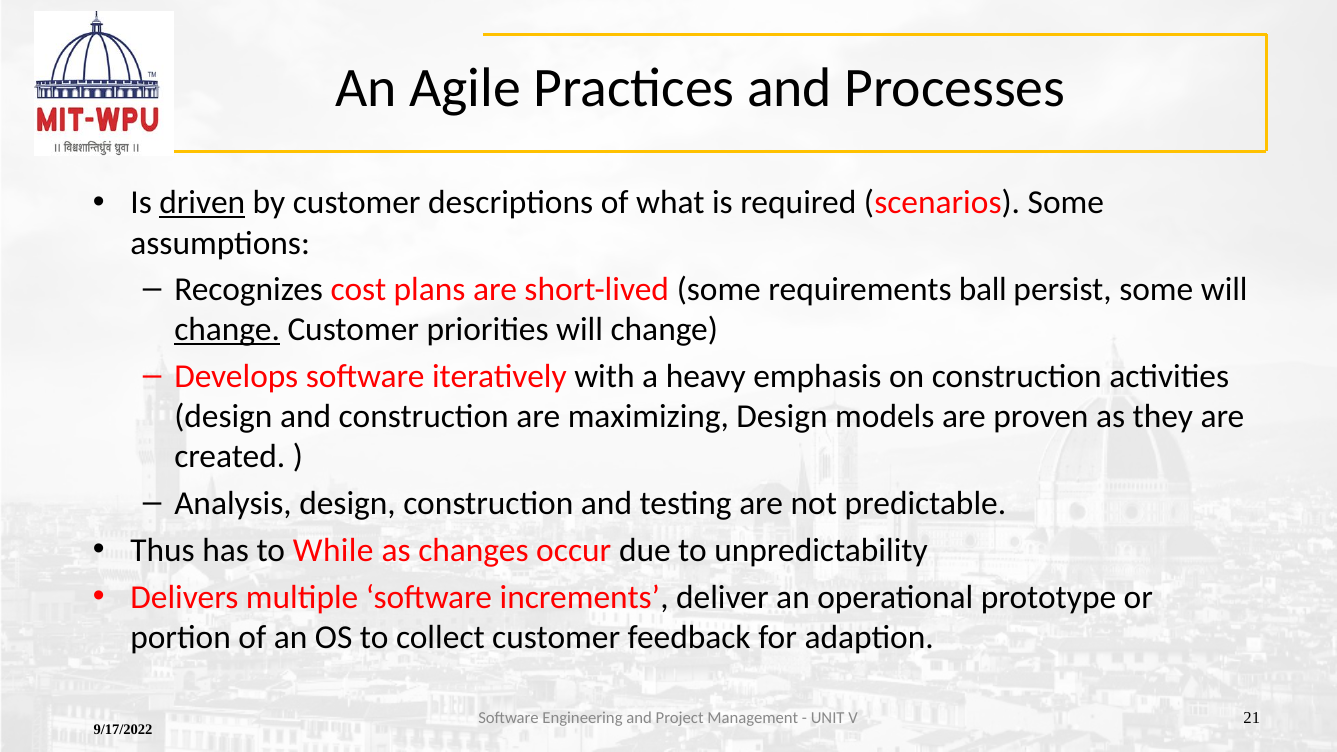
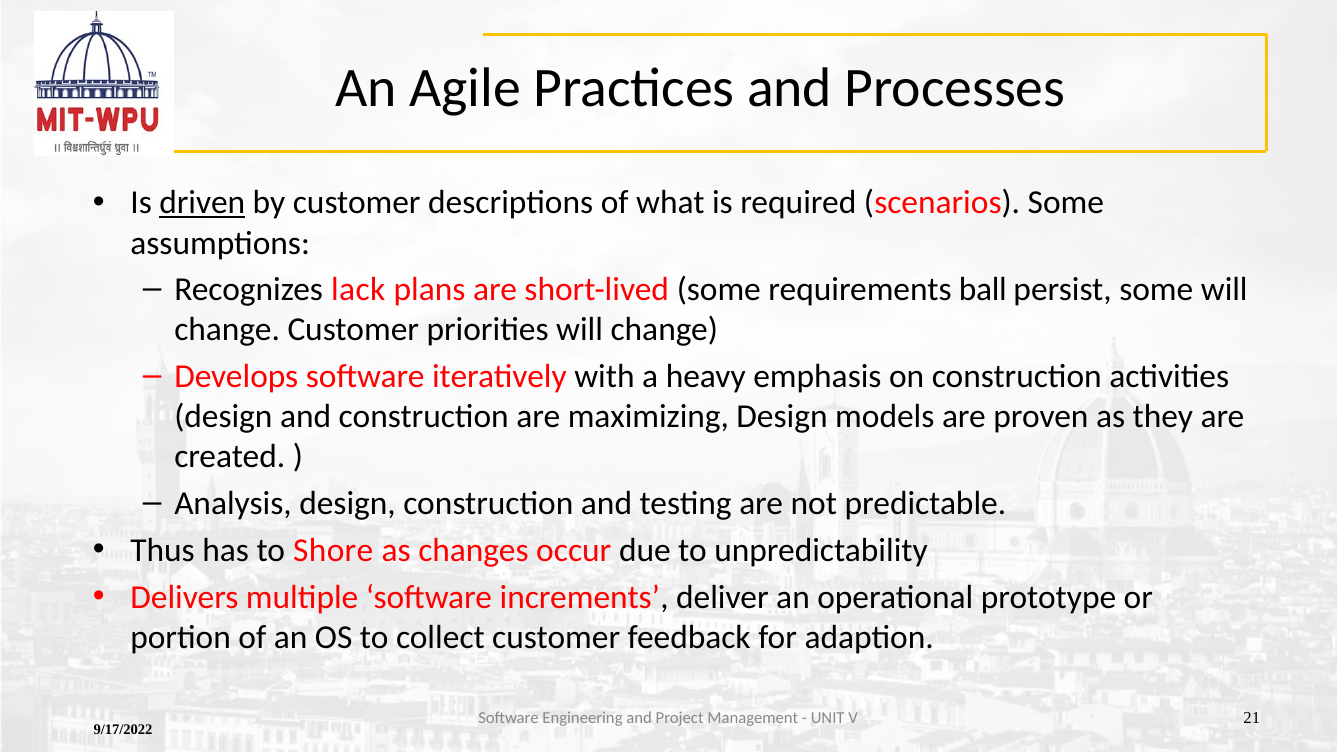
cost: cost -> lack
change at (227, 330) underline: present -> none
While: While -> Shore
